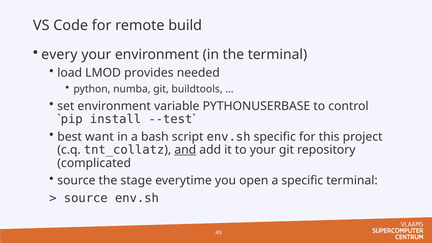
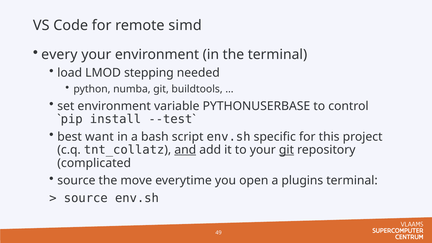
build: build -> simd
provides: provides -> stepping
git at (286, 150) underline: none -> present
stage: stage -> move
a specific: specific -> plugins
